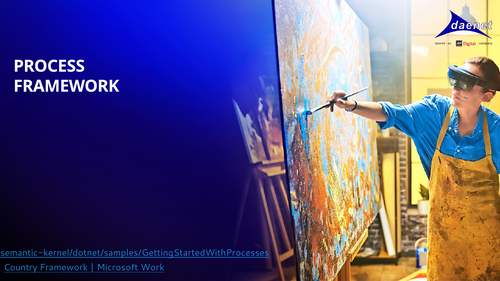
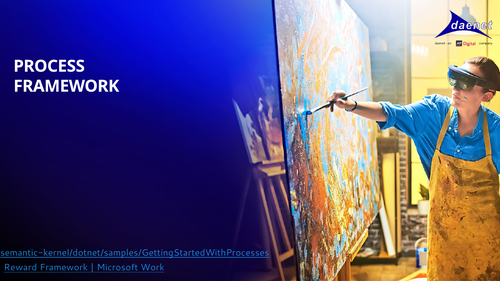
Country: Country -> Reward
